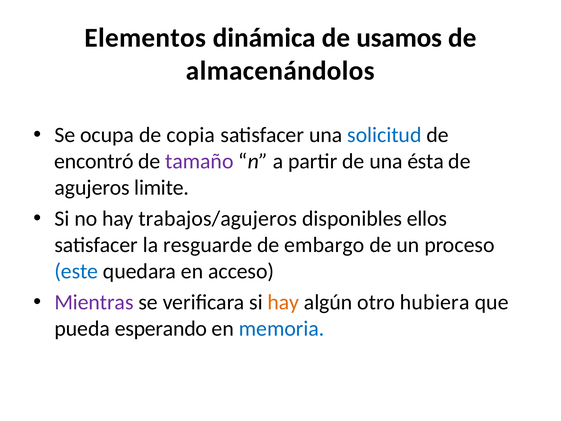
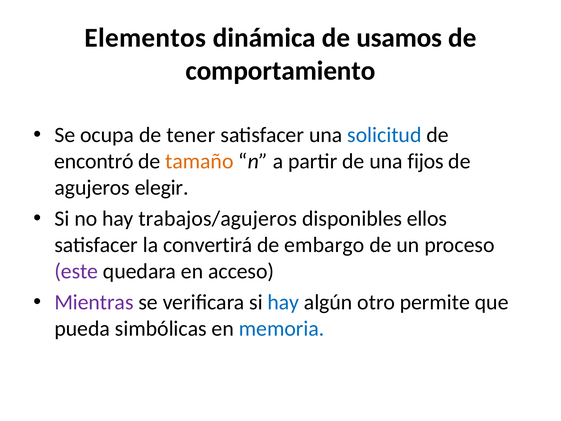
almacenándolos: almacenándolos -> comportamiento
copia: copia -> tener
tamaño colour: purple -> orange
ésta: ésta -> fijos
limite: limite -> elegir
resguarde: resguarde -> convertirá
este colour: blue -> purple
hay at (283, 302) colour: orange -> blue
hubiera: hubiera -> permite
esperando: esperando -> simbólicas
